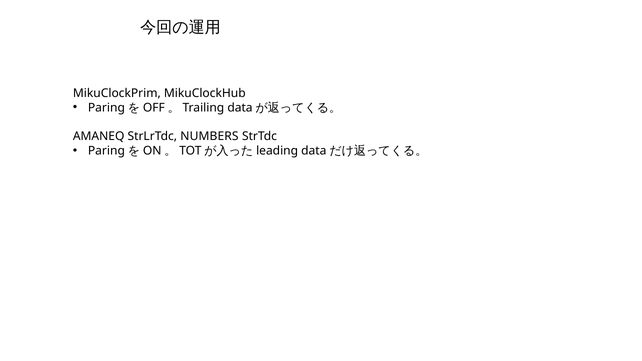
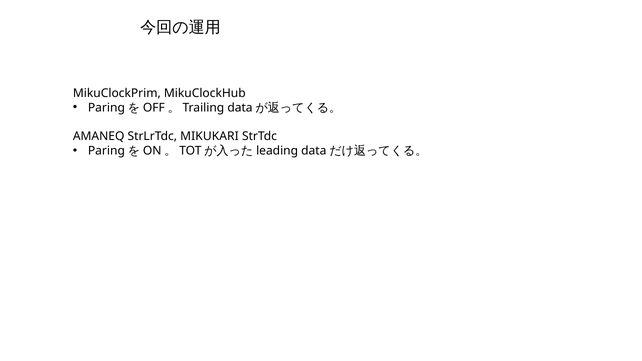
NUMBERS: NUMBERS -> MIKUKARI
